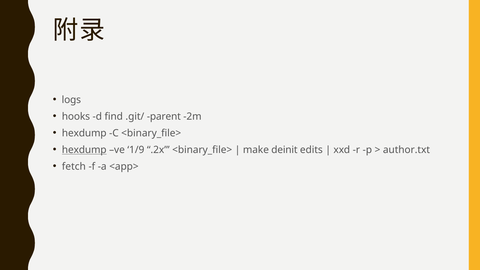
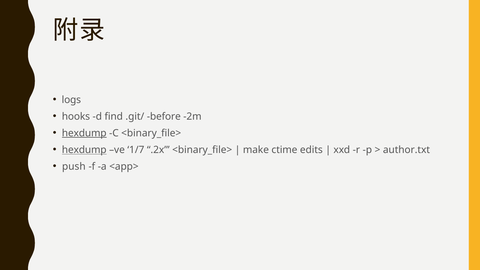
parent: parent -> before
hexdump at (84, 133) underline: none -> present
1/9: 1/9 -> 1/7
deinit: deinit -> ctime
fetch: fetch -> push
